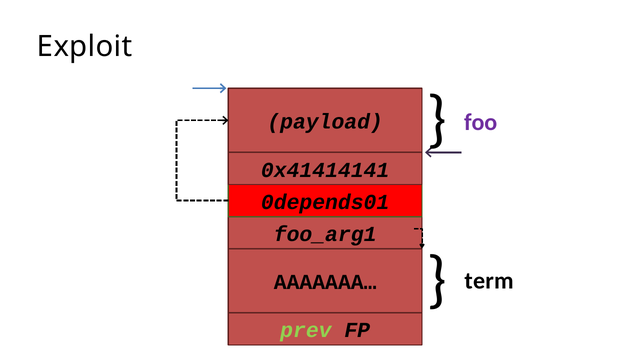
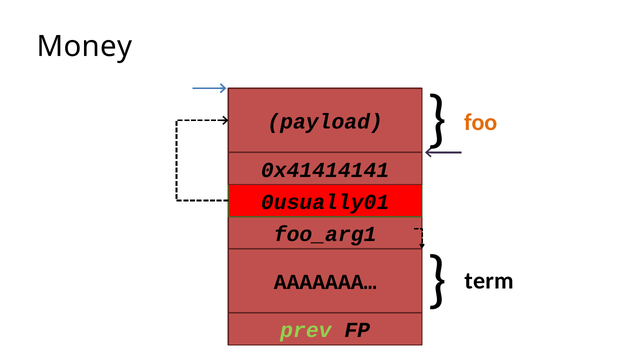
Exploit: Exploit -> Money
foo colour: purple -> orange
0depends01: 0depends01 -> 0usually01
